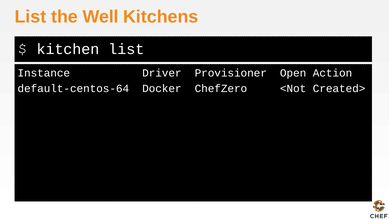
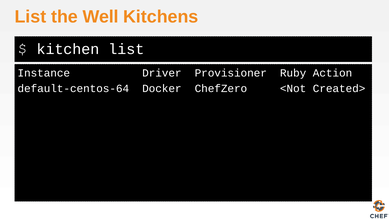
Open: Open -> Ruby
